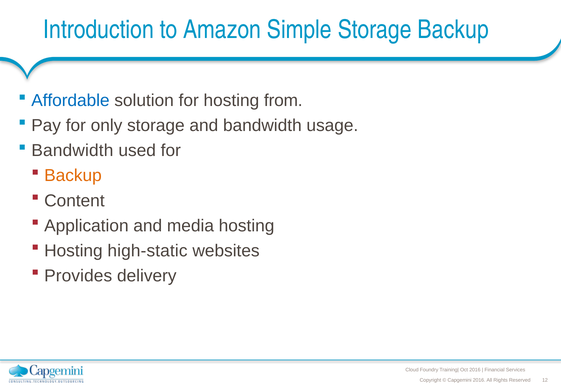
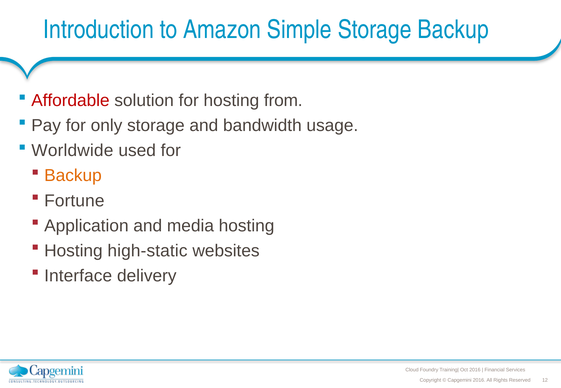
Affordable colour: blue -> red
Bandwidth at (72, 151): Bandwidth -> Worldwide
Content: Content -> Fortune
Provides: Provides -> Interface
